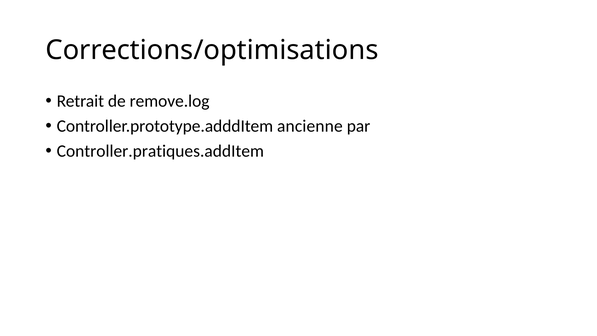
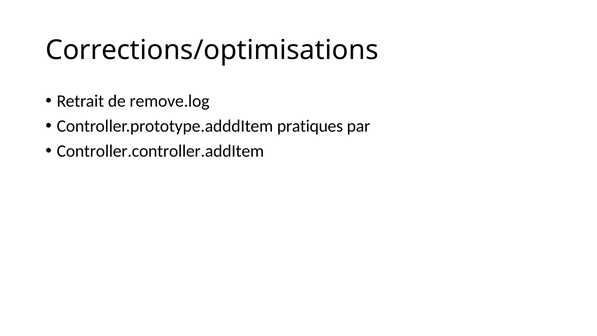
ancienne: ancienne -> pratiques
Controller.pratiques.addItem: Controller.pratiques.addItem -> Controller.controller.addItem
